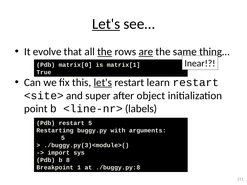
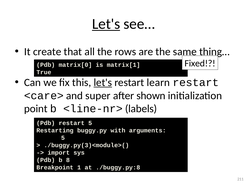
evolve: evolve -> create
the at (105, 52) underline: present -> none
are underline: present -> none
Inear: Inear -> Fixed
<site>: <site> -> <care>
object: object -> shown
